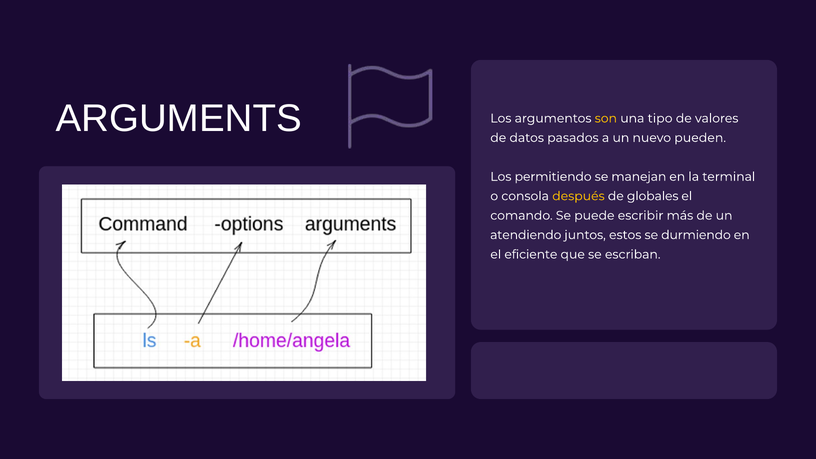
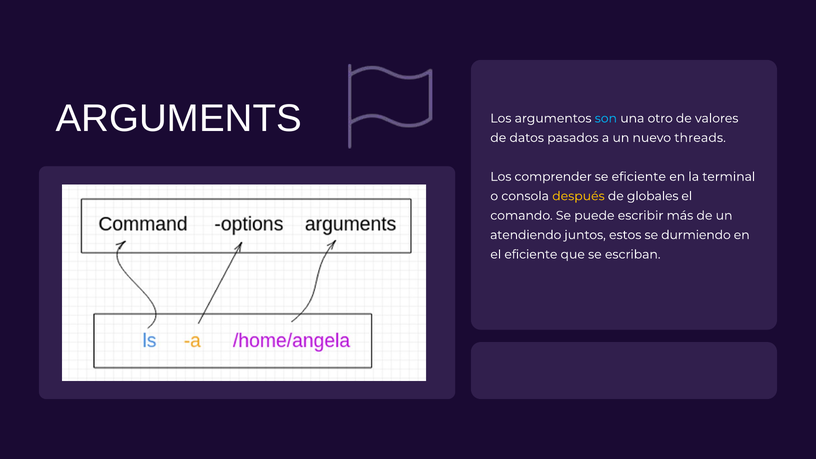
son colour: yellow -> light blue
tipo: tipo -> otro
pueden: pueden -> threads
permitiendo: permitiendo -> comprender
se manejan: manejan -> eficiente
